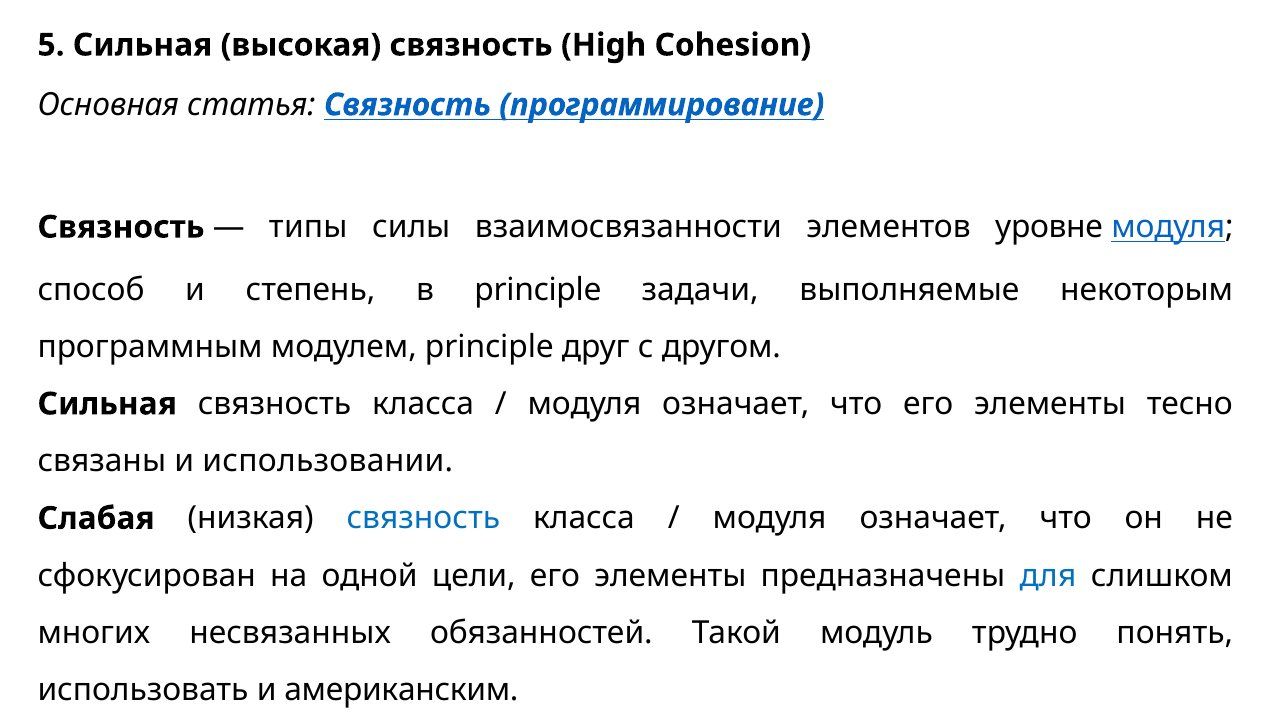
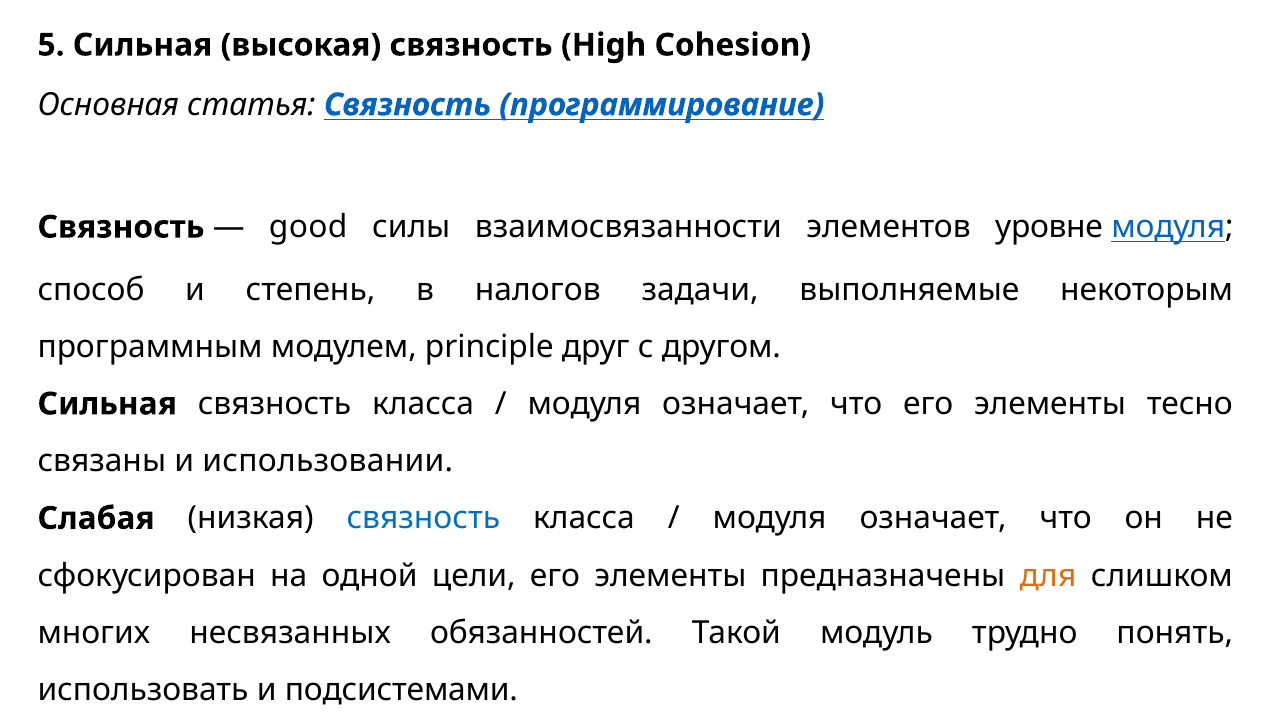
типы: типы -> good
в principle: principle -> налогов
для colour: blue -> orange
американским: американским -> подсистемами
